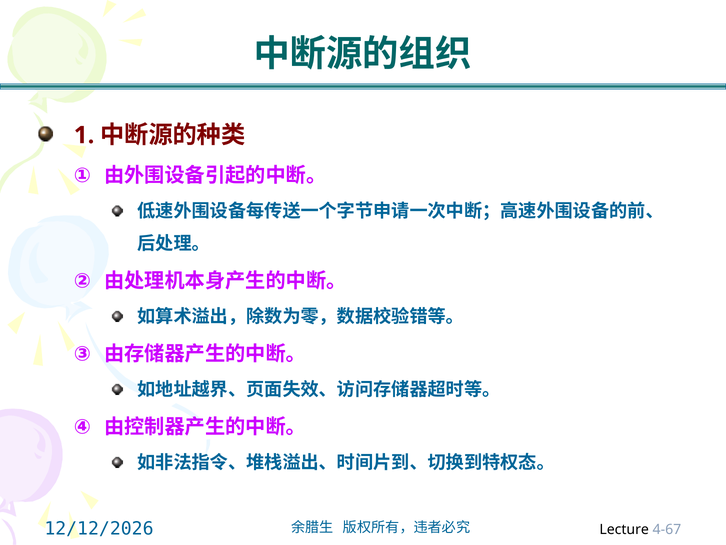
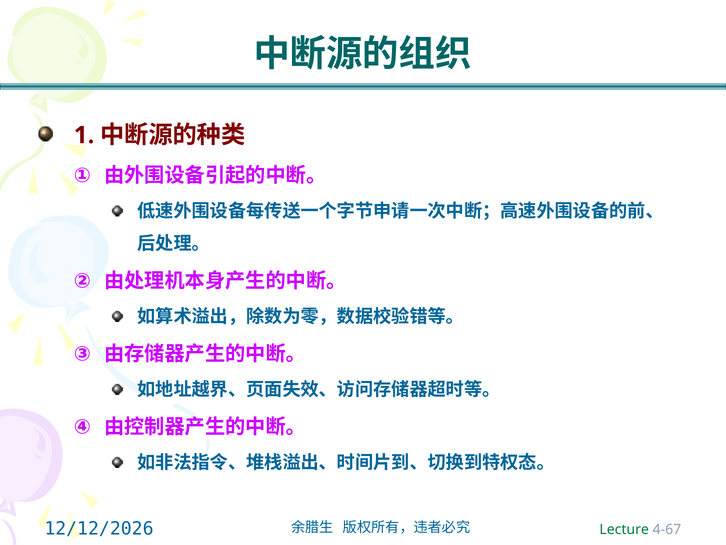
Lecture colour: black -> green
